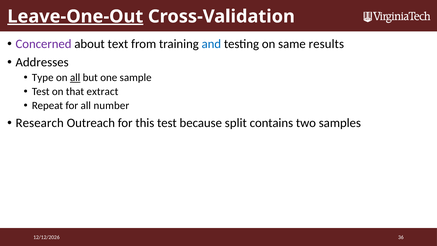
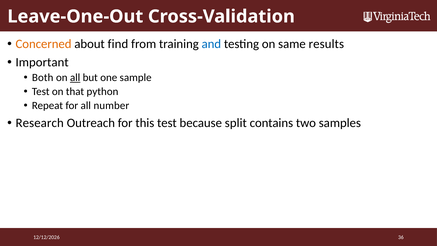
Leave-One-Out underline: present -> none
Concerned colour: purple -> orange
text: text -> find
Addresses: Addresses -> Important
Type: Type -> Both
extract: extract -> python
